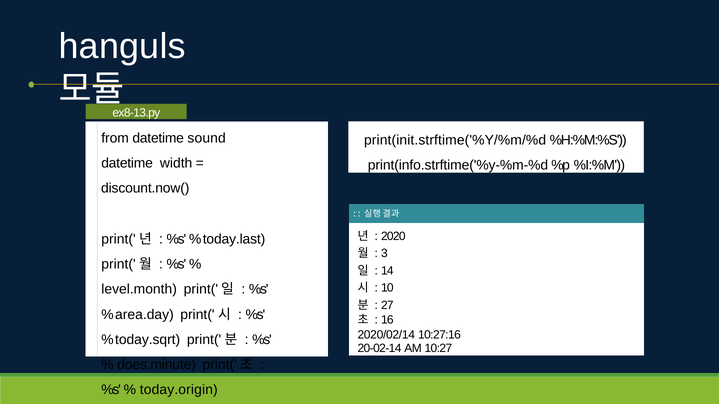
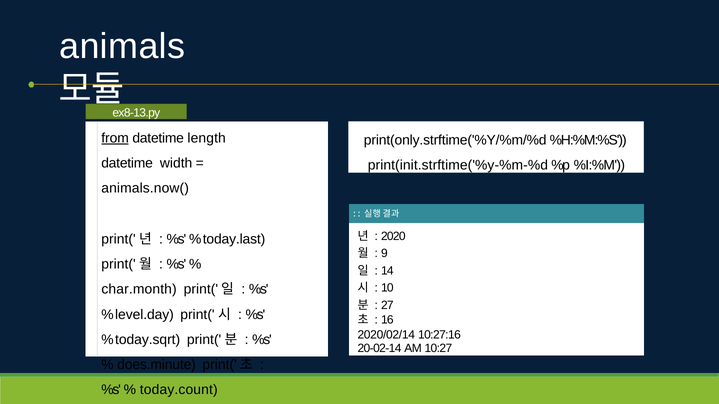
hanguls: hanguls -> animals
from underline: none -> present
sound: sound -> length
print(init.strftime('%Y/%m/%d: print(init.strftime('%Y/%m/%d -> print(only.strftime('%Y/%m/%d
print(info.strftime('%y-%m-%d: print(info.strftime('%y-%m-%d -> print(init.strftime('%y-%m-%d
discount.now(: discount.now( -> animals.now(
3: 3 -> 9
level.month: level.month -> char.month
area.day: area.day -> level.day
today.origin: today.origin -> today.count
